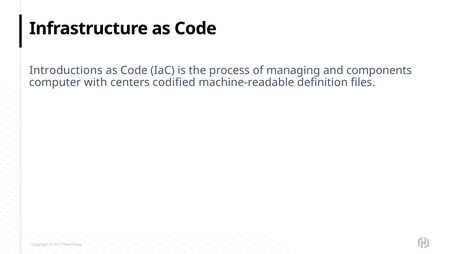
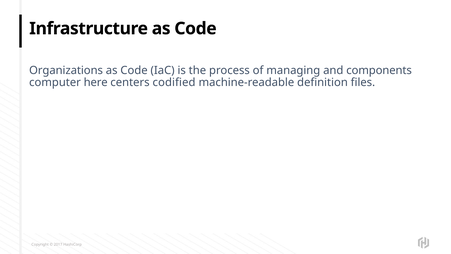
Introductions: Introductions -> Organizations
with: with -> here
